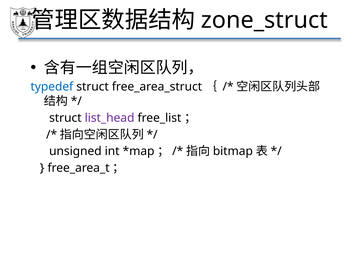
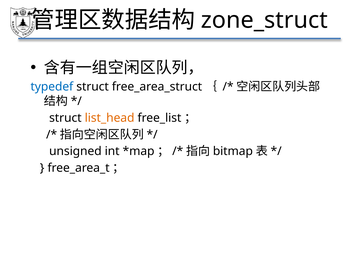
list_head colour: purple -> orange
